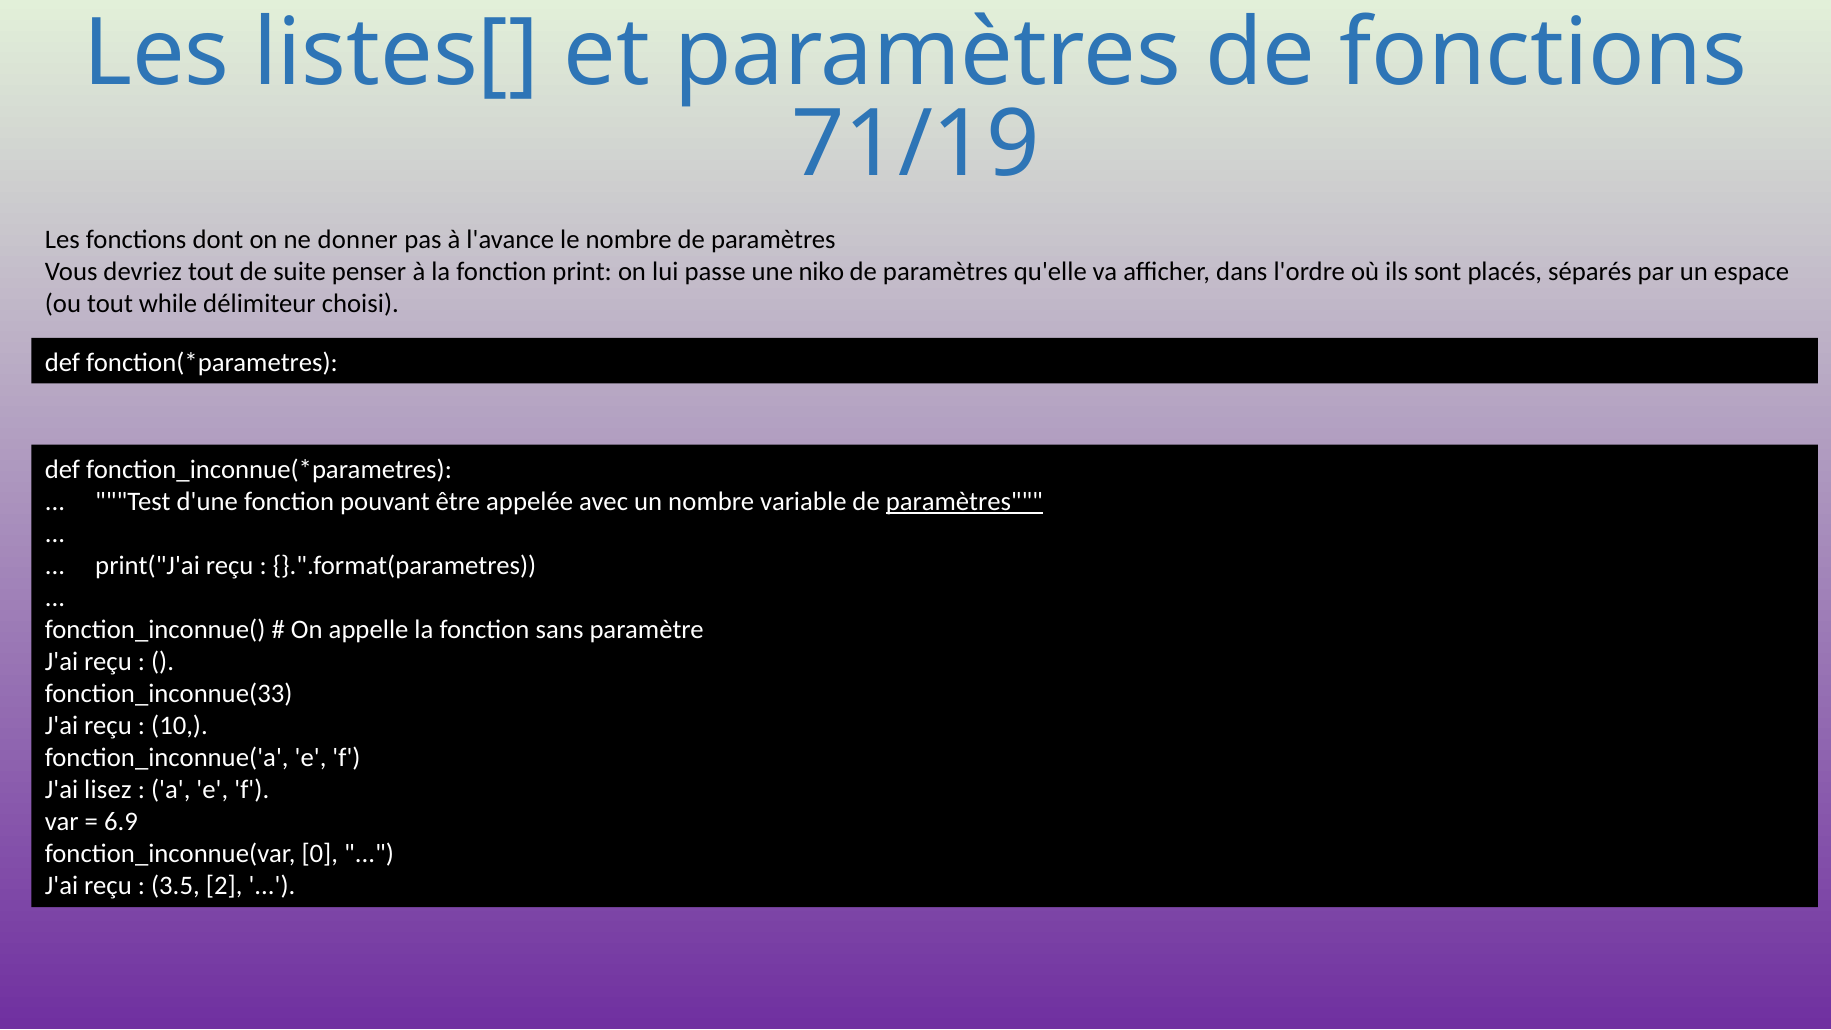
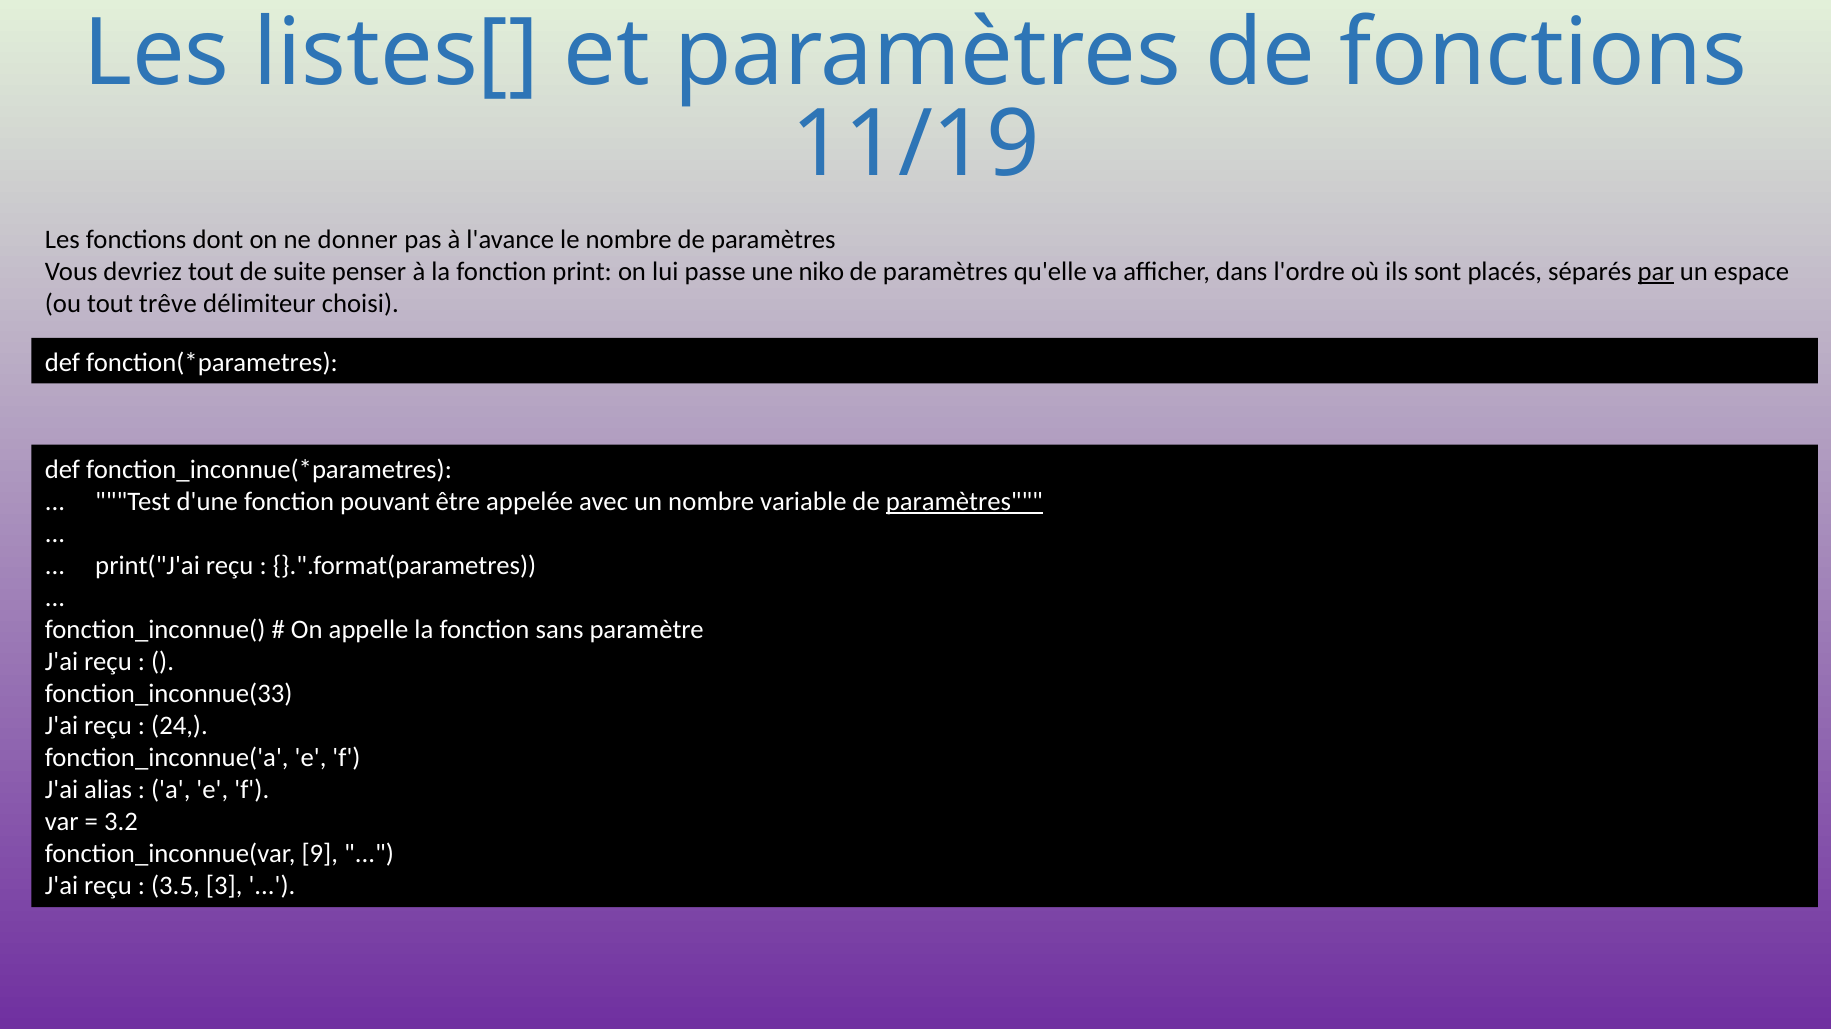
71/19: 71/19 -> 11/19
par underline: none -> present
while: while -> trêve
10: 10 -> 24
lisez: lisez -> alias
6.9: 6.9 -> 3.2
0: 0 -> 9
2: 2 -> 3
